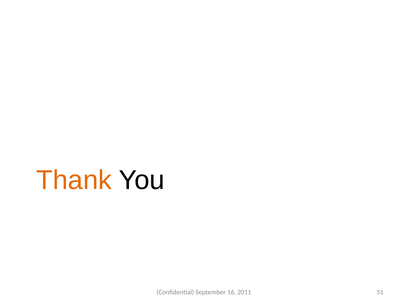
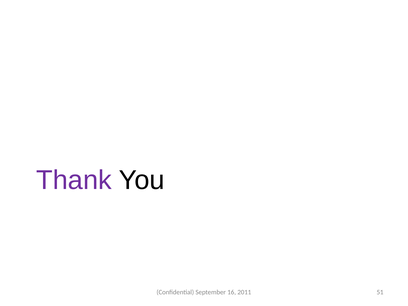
Thank colour: orange -> purple
